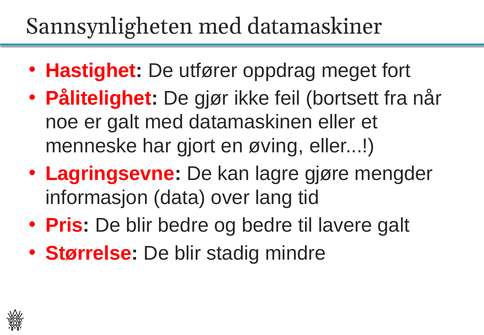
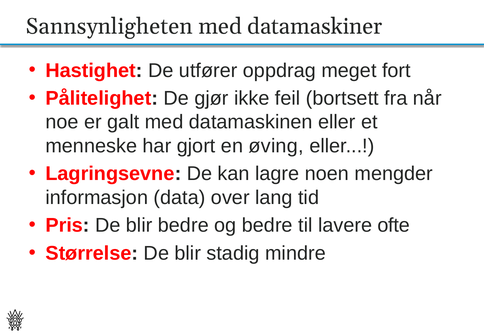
gjøre: gjøre -> noen
lavere galt: galt -> ofte
